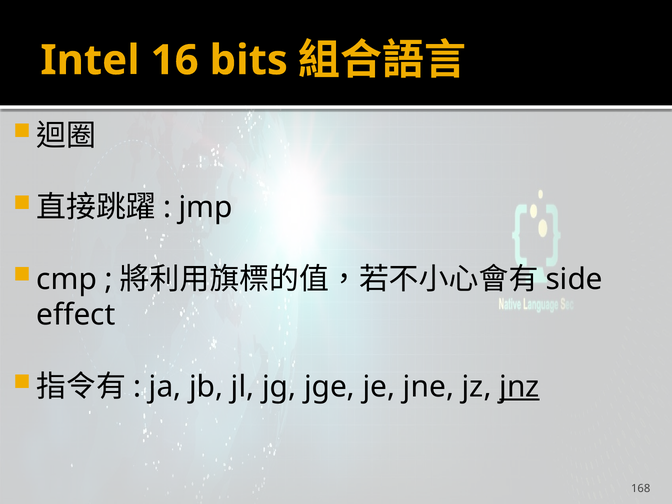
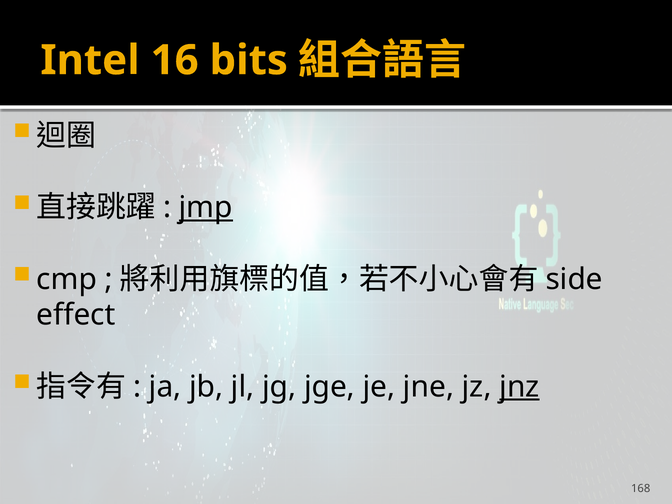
jmp underline: none -> present
